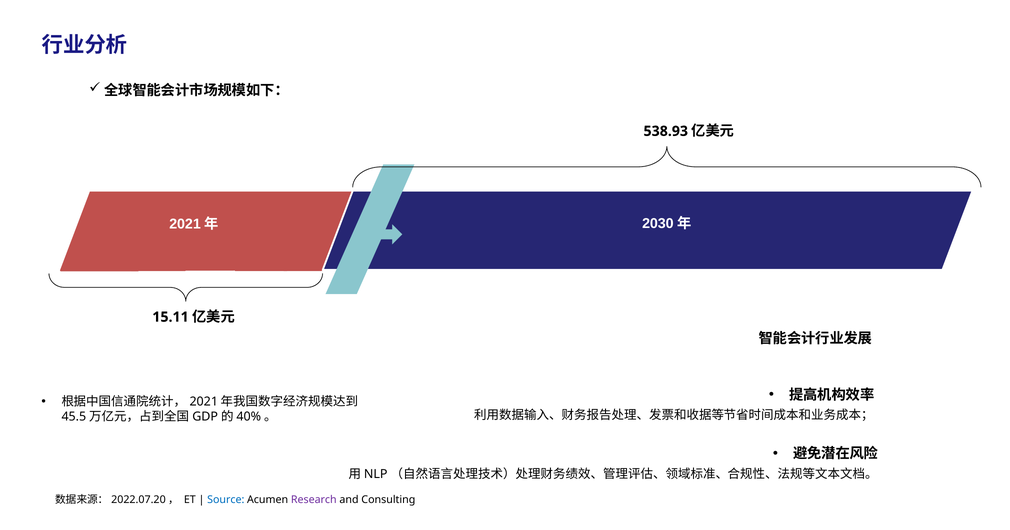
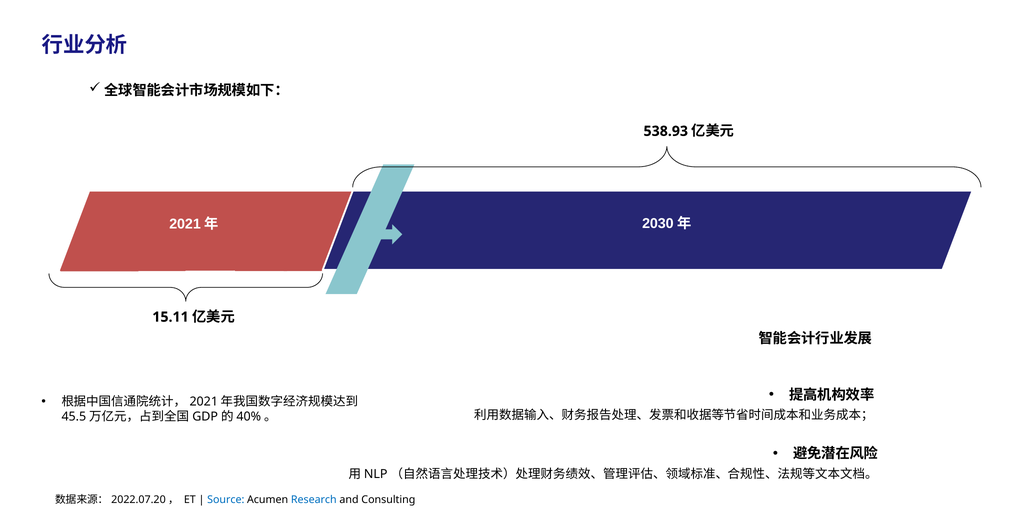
Research colour: purple -> blue
